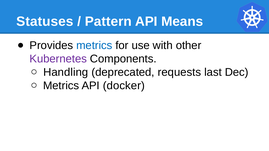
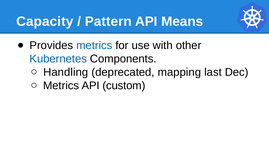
Statuses: Statuses -> Capacity
Kubernetes colour: purple -> blue
requests: requests -> mapping
docker: docker -> custom
